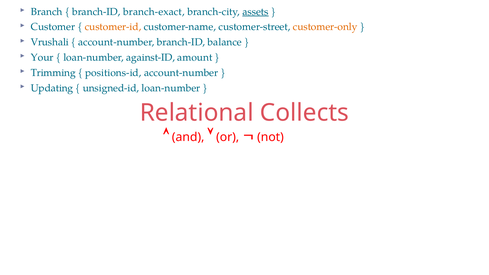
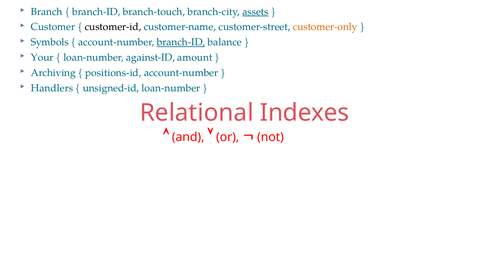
branch-exact: branch-exact -> branch-touch
customer-id colour: orange -> black
Vrushali: Vrushali -> Symbols
branch-ID at (181, 42) underline: none -> present
Trimming: Trimming -> Archiving
Updating: Updating -> Handlers
Collects: Collects -> Indexes
